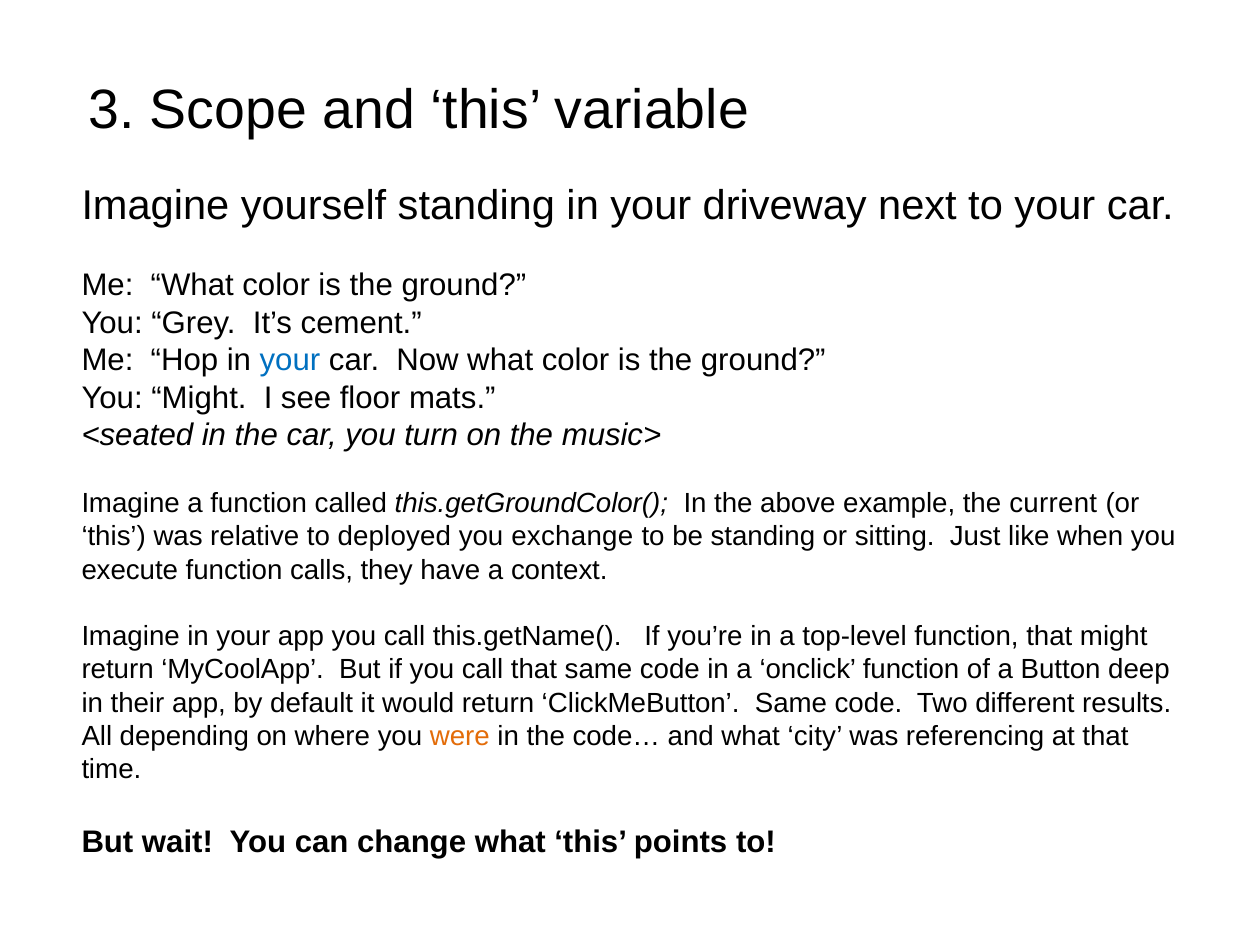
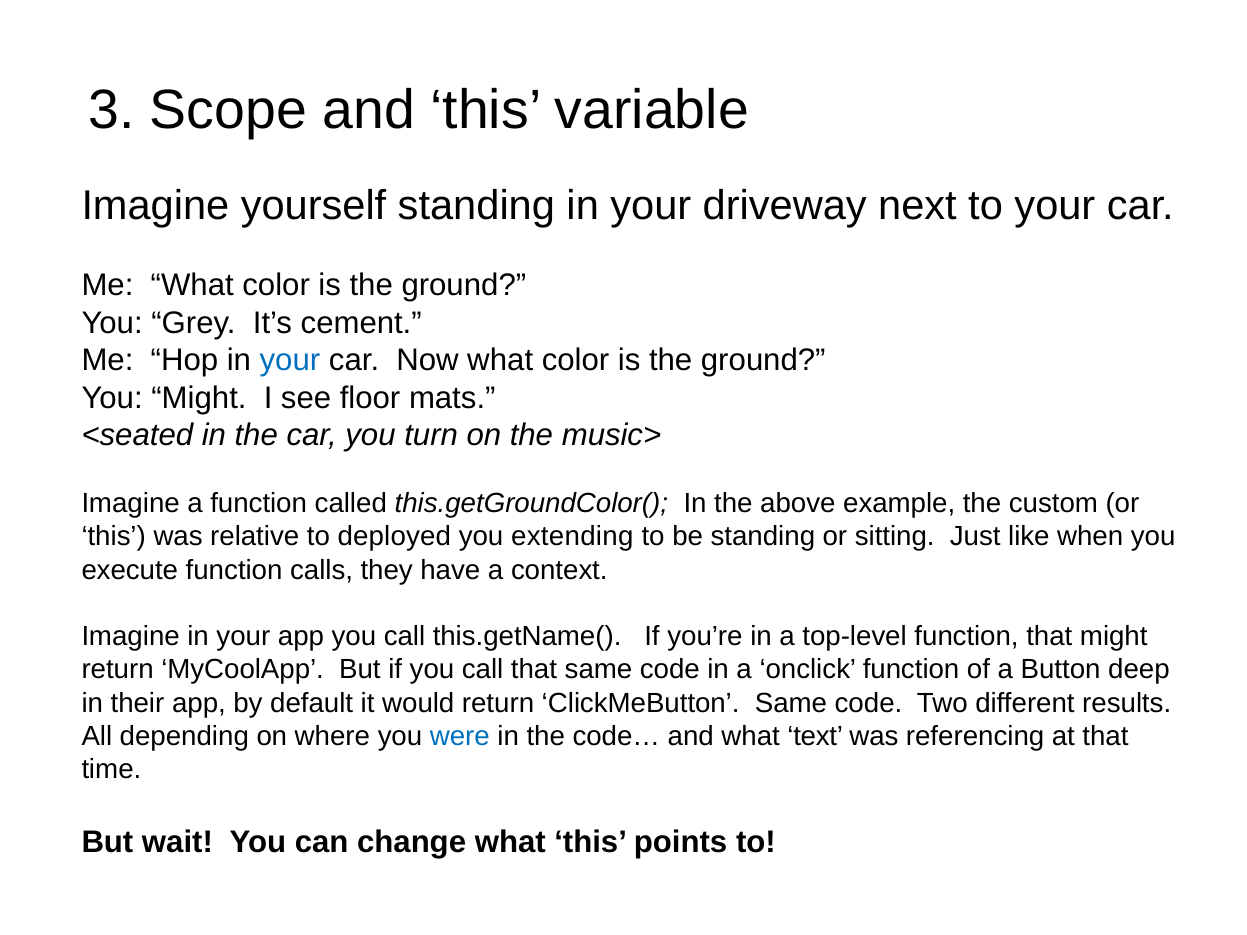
current: current -> custom
exchange: exchange -> extending
were colour: orange -> blue
city: city -> text
